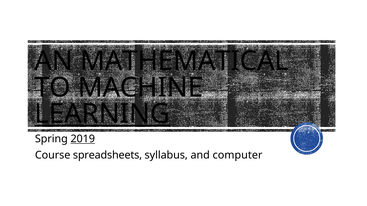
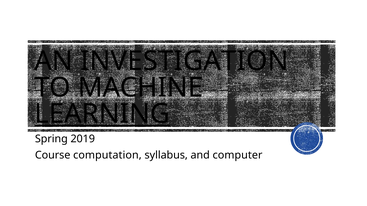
MATHEMATICAL: MATHEMATICAL -> INVESTIGATION
2019 underline: present -> none
spreadsheets: spreadsheets -> computation
